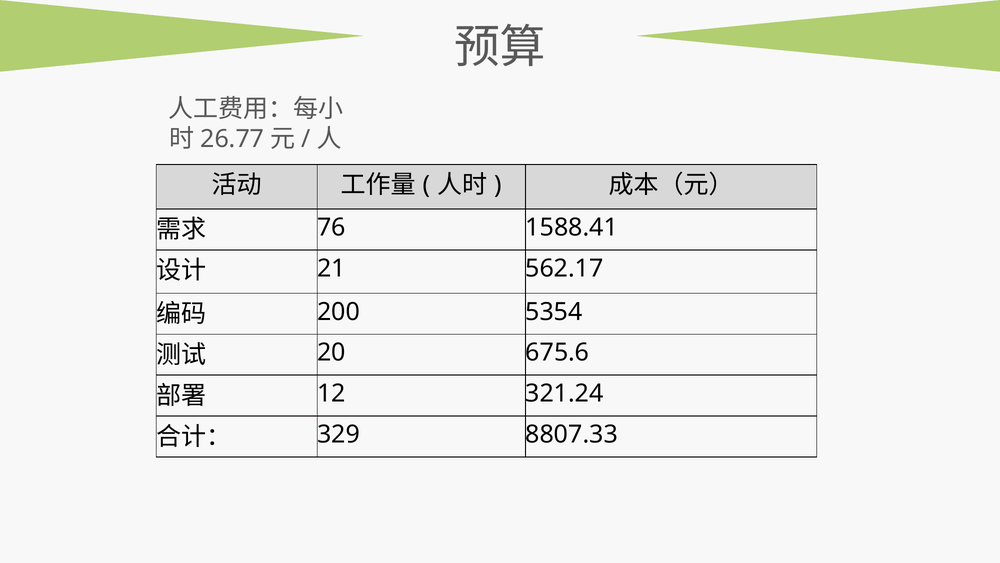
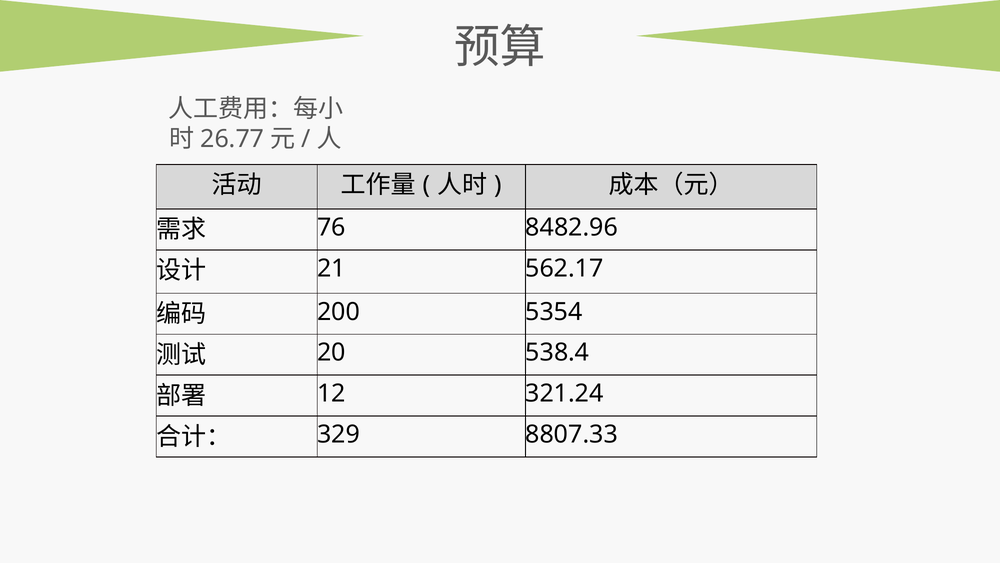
1588.41: 1588.41 -> 8482.96
675.6: 675.6 -> 538.4
